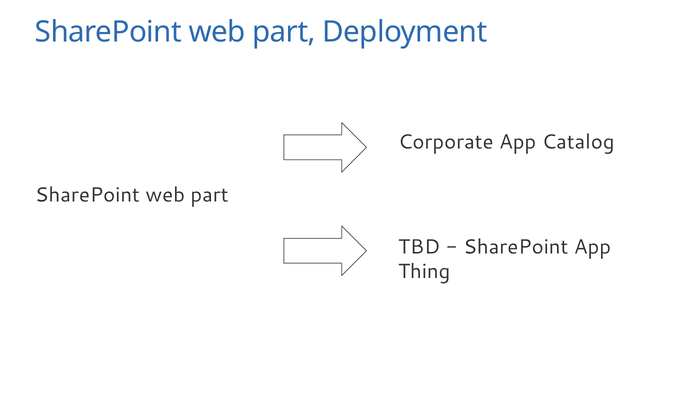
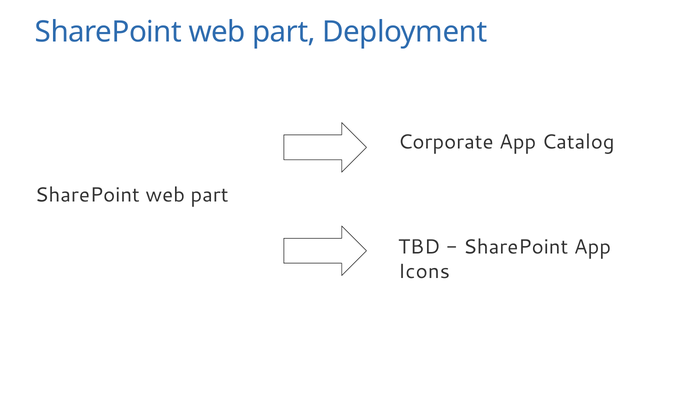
Thing: Thing -> Icons
